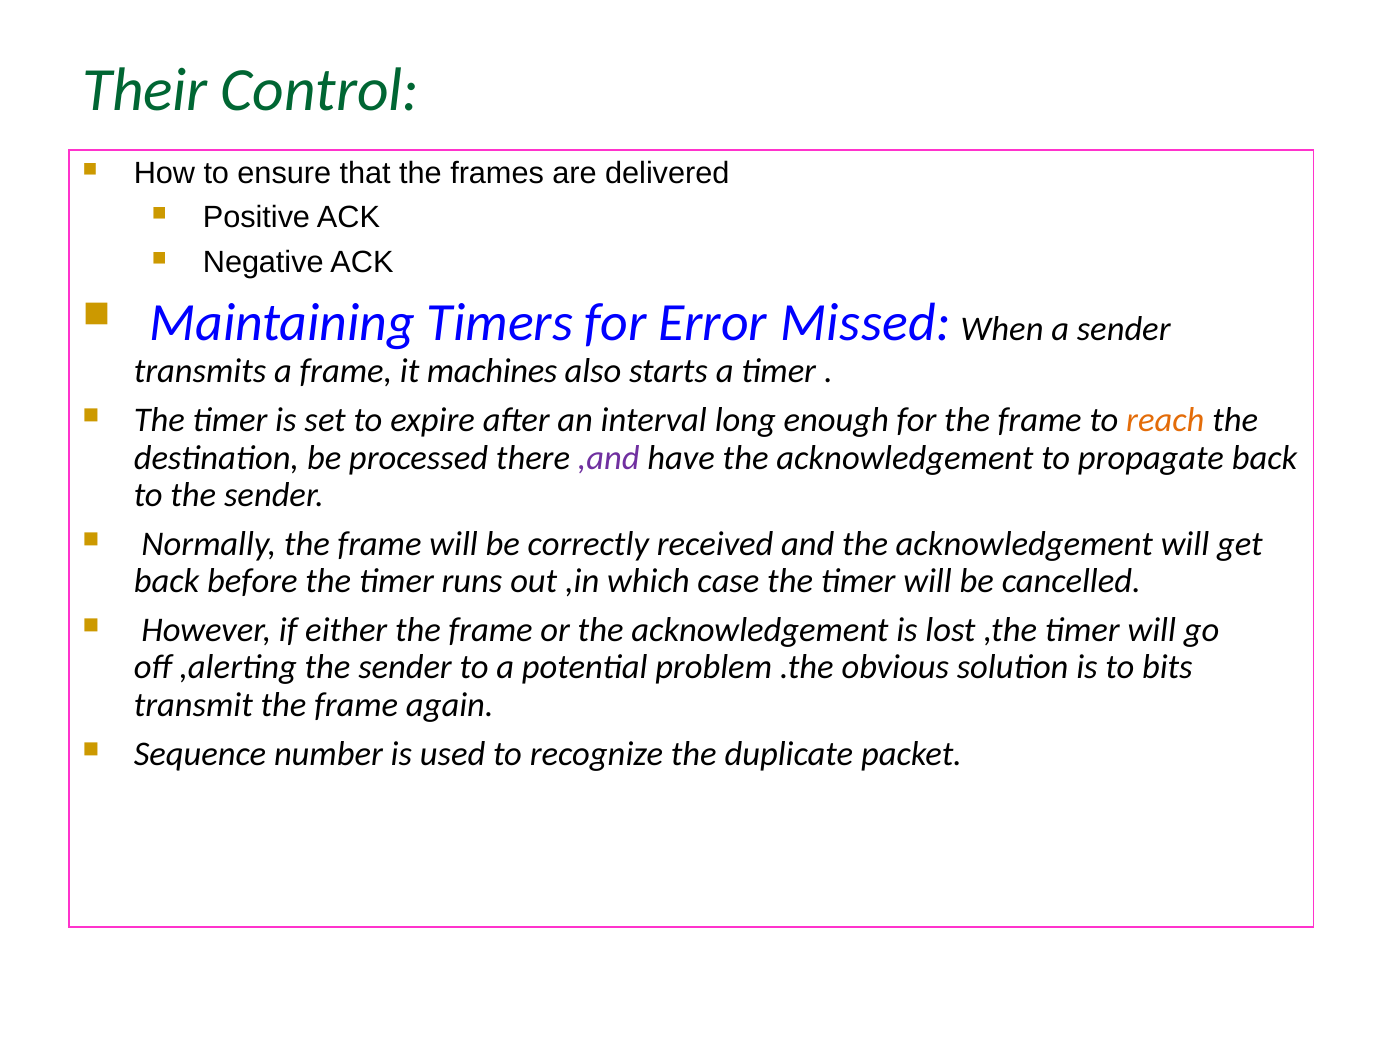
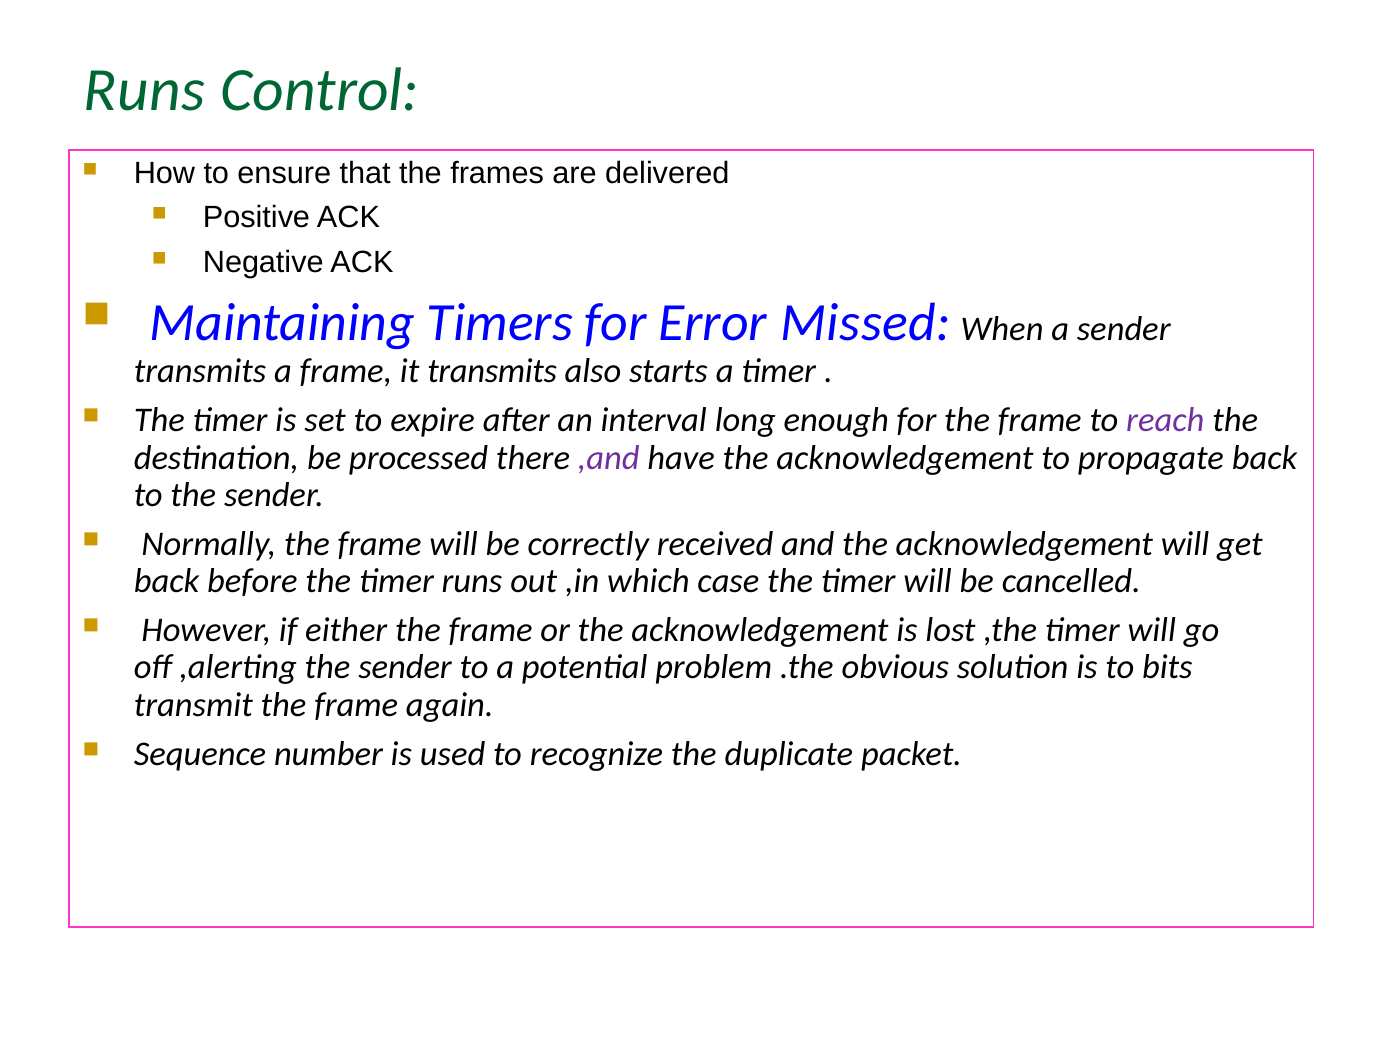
Their at (145, 90): Their -> Runs
it machines: machines -> transmits
reach colour: orange -> purple
